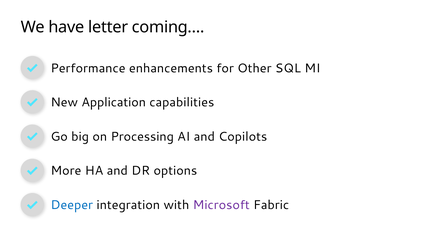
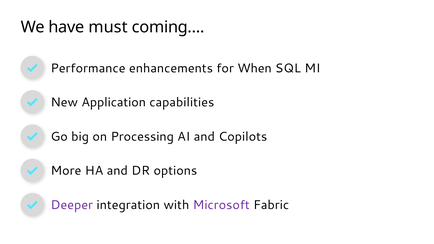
letter: letter -> must
Other: Other -> When
Deeper colour: blue -> purple
